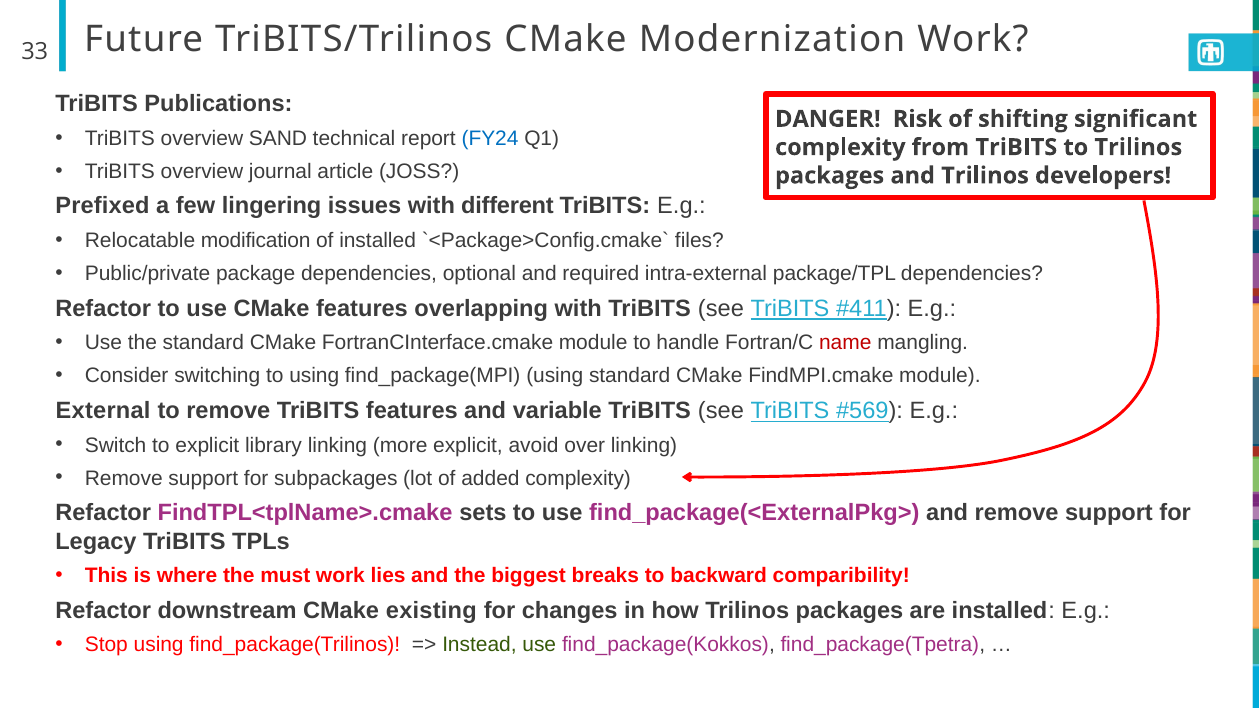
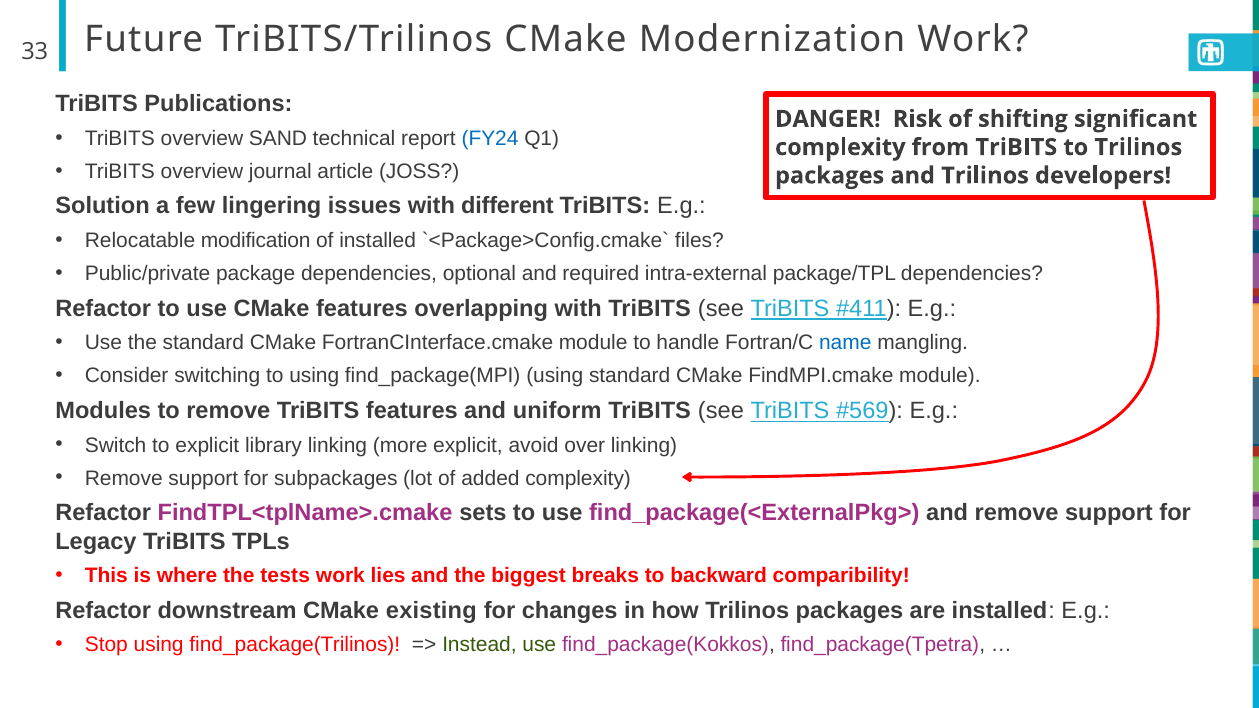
Prefixed: Prefixed -> Solution
name colour: red -> blue
External: External -> Modules
variable: variable -> uniform
must: must -> tests
